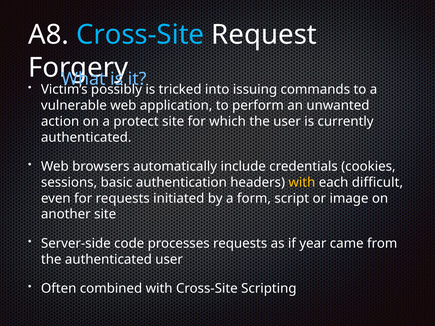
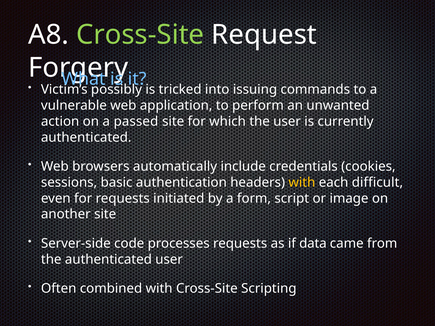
Cross-Site at (140, 35) colour: light blue -> light green
protect: protect -> passed
year: year -> data
